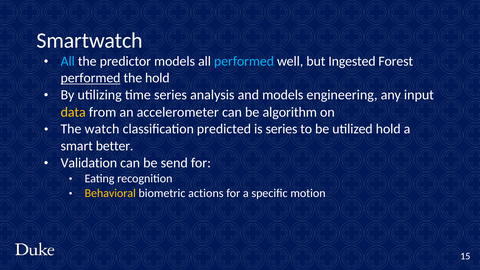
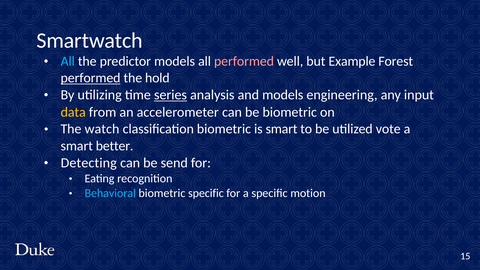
performed at (244, 61) colour: light blue -> pink
Ingested: Ingested -> Example
series at (170, 95) underline: none -> present
be algorithm: algorithm -> biometric
classification predicted: predicted -> biometric
is series: series -> smart
utilized hold: hold -> vote
Validation: Validation -> Detecting
Behavioral colour: yellow -> light blue
biometric actions: actions -> specific
